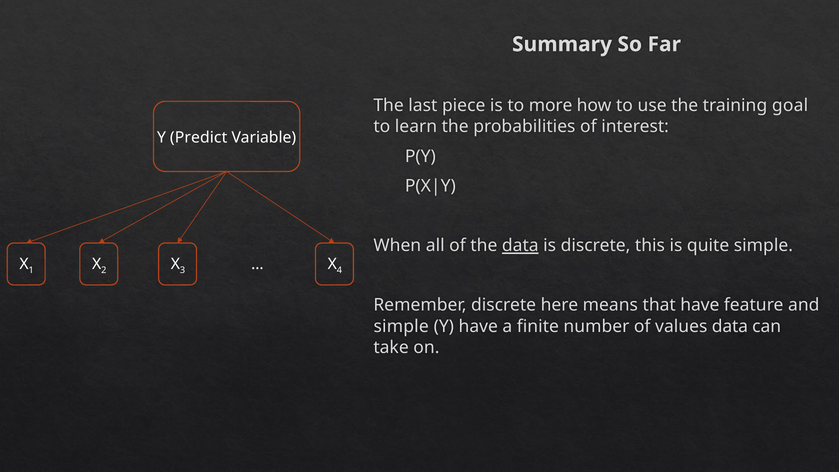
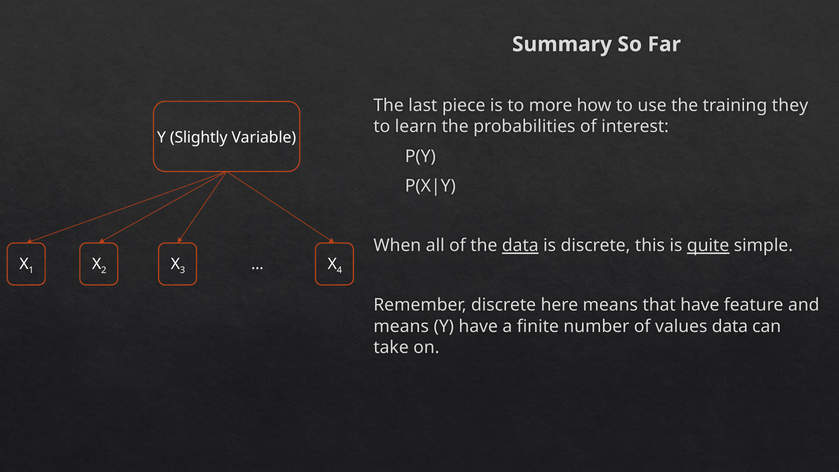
goal: goal -> they
Predict: Predict -> Slightly
quite underline: none -> present
simple at (401, 326): simple -> means
